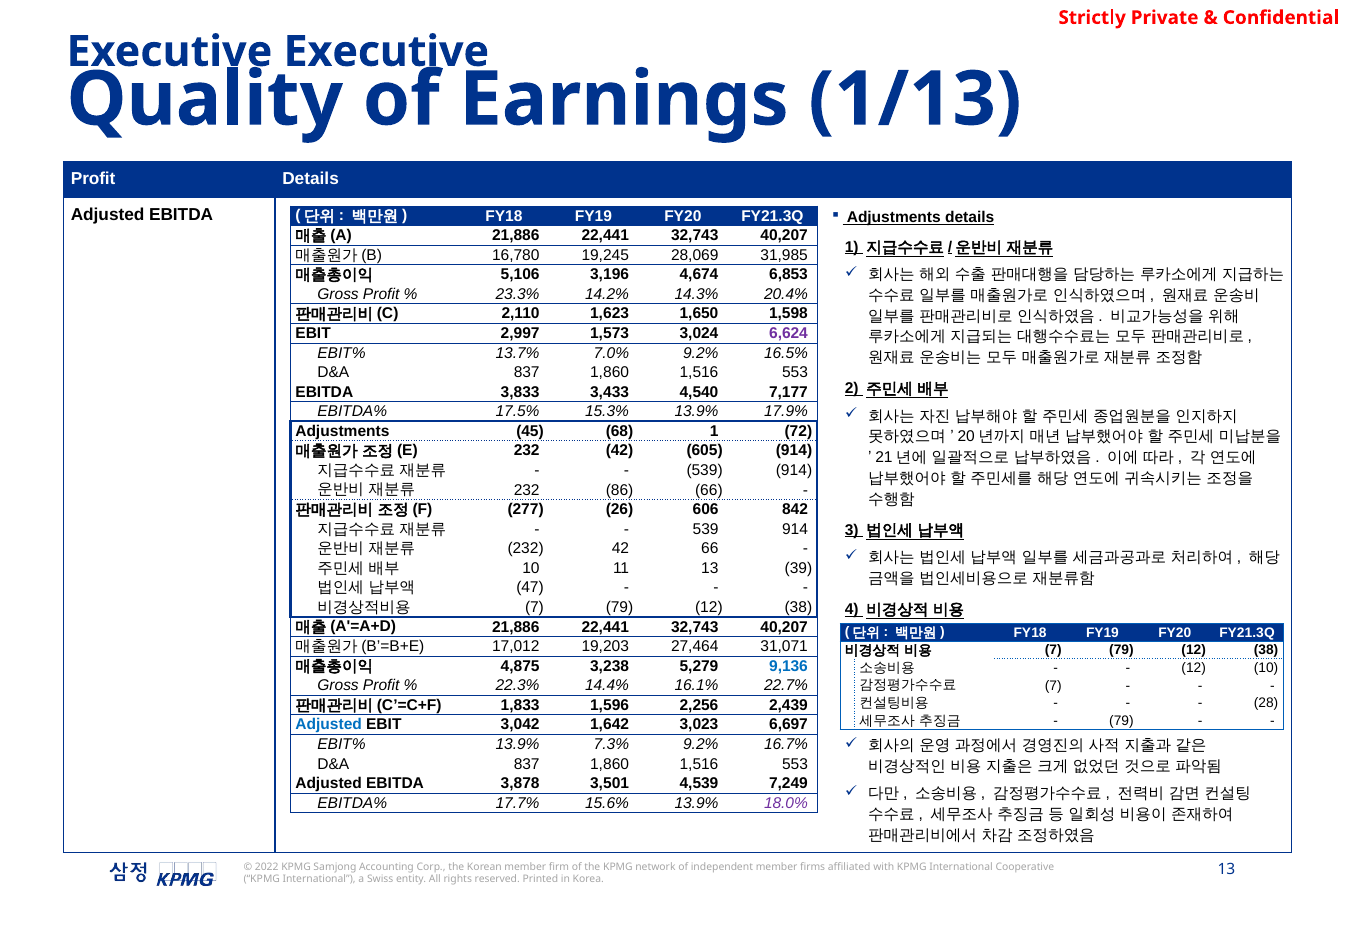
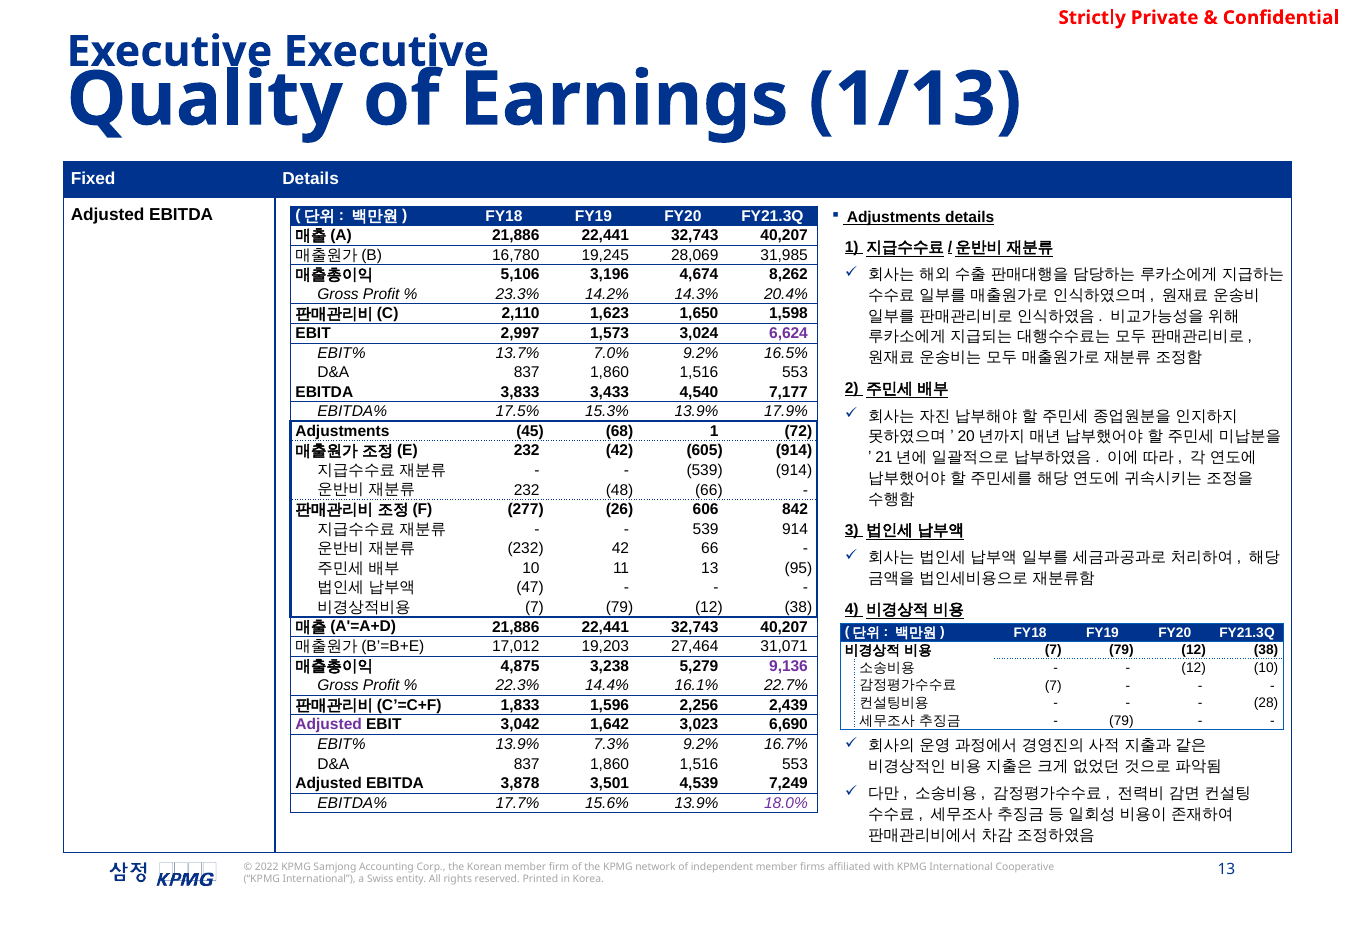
Profit at (93, 179): Profit -> Fixed
6,853: 6,853 -> 8,262
86: 86 -> 48
39: 39 -> 95
9,136 colour: blue -> purple
Adjusted at (329, 725) colour: blue -> purple
6,697: 6,697 -> 6,690
